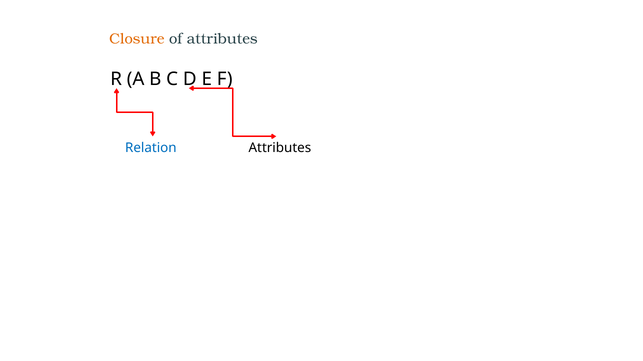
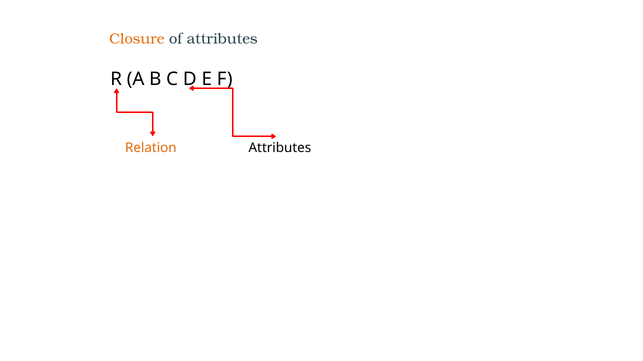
Relation colour: blue -> orange
